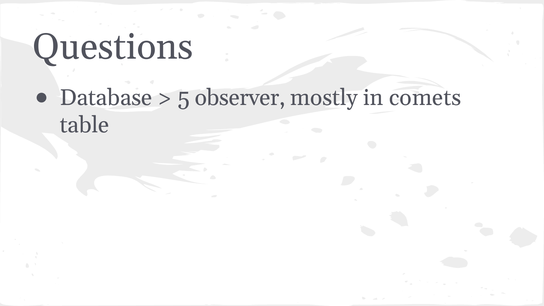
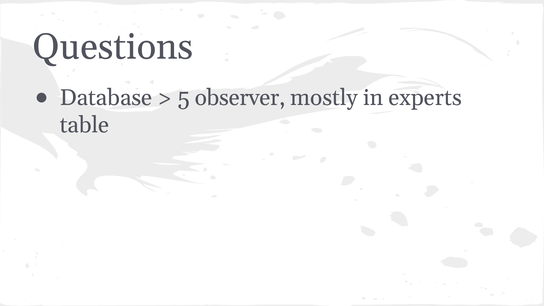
comets: comets -> experts
